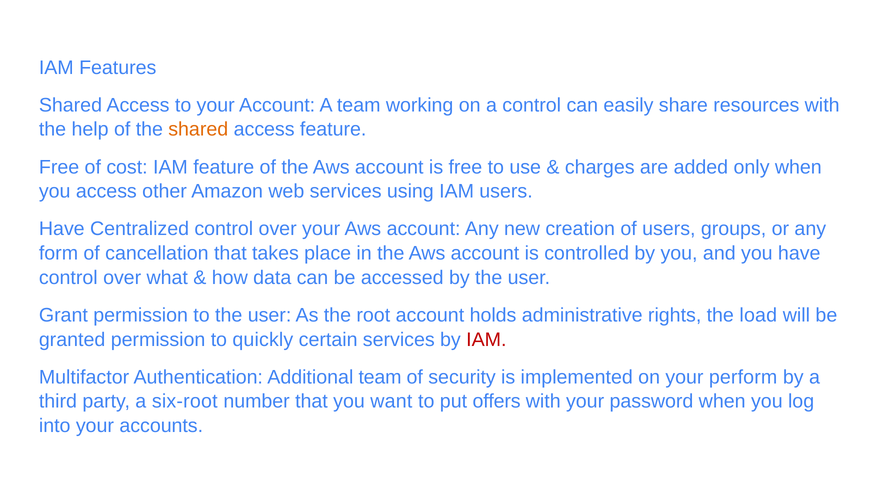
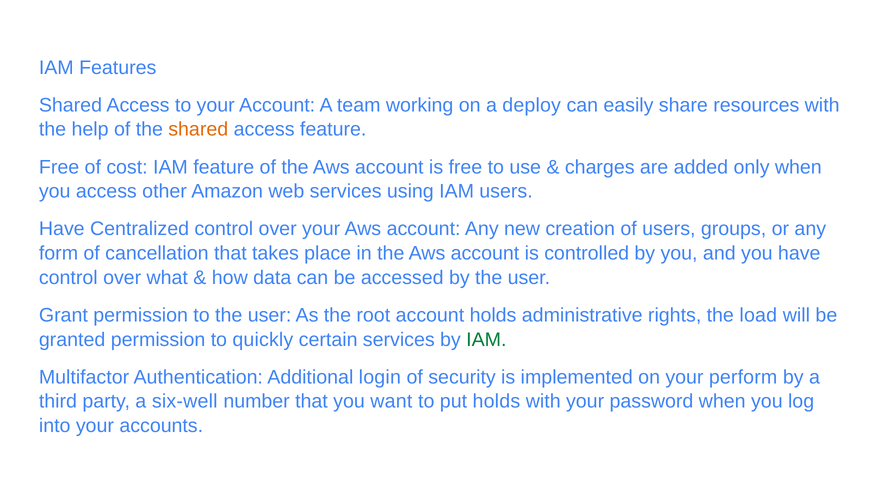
a control: control -> deploy
IAM at (486, 340) colour: red -> green
Additional team: team -> login
six-root: six-root -> six-well
put offers: offers -> holds
